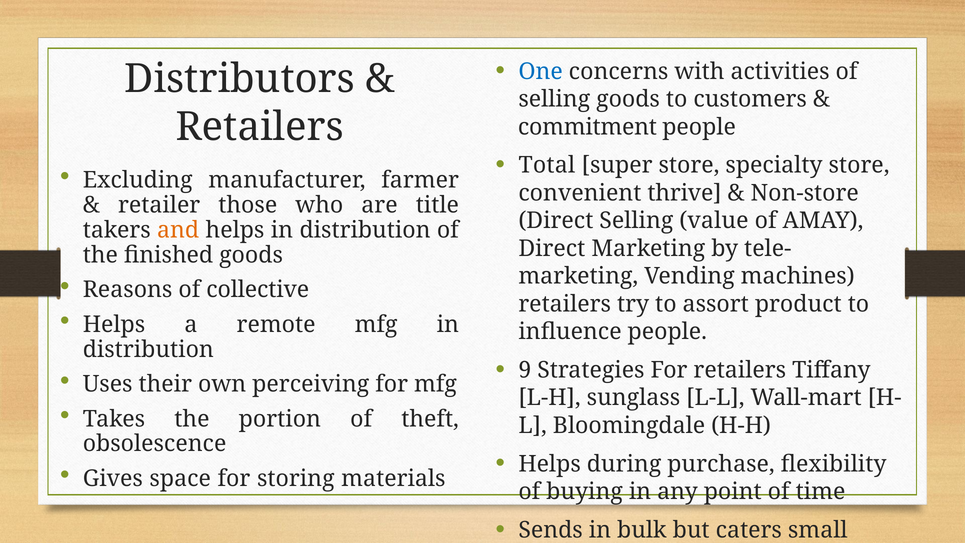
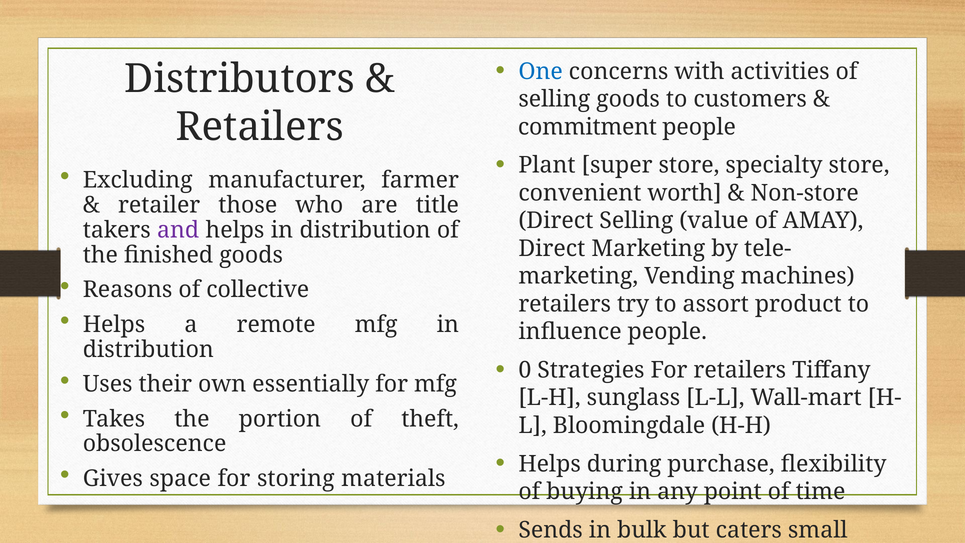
Total: Total -> Plant
thrive: thrive -> worth
and colour: orange -> purple
9: 9 -> 0
perceiving: perceiving -> essentially
